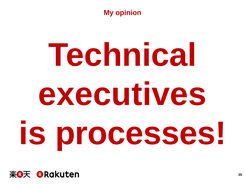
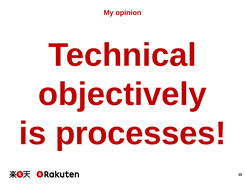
executives: executives -> objectively
